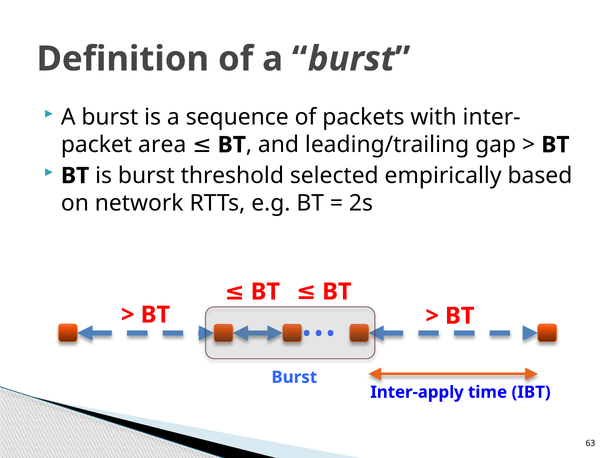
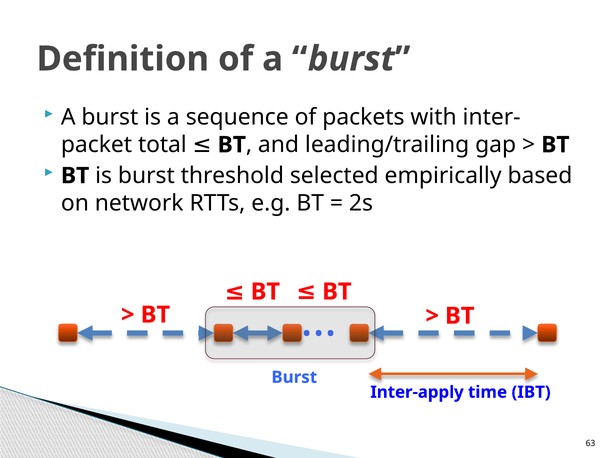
area: area -> total
